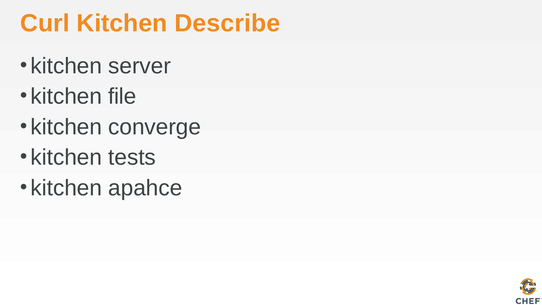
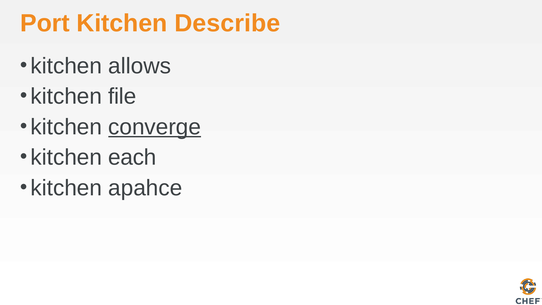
Curl: Curl -> Port
server: server -> allows
converge underline: none -> present
tests: tests -> each
